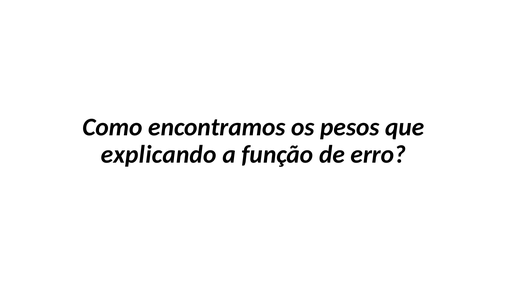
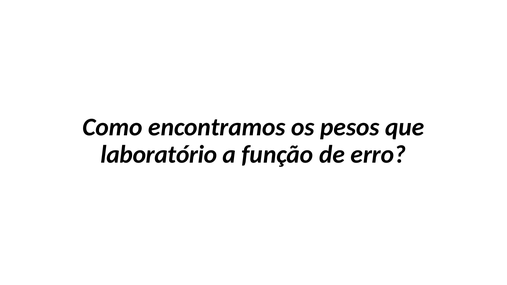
explicando: explicando -> laboratório
